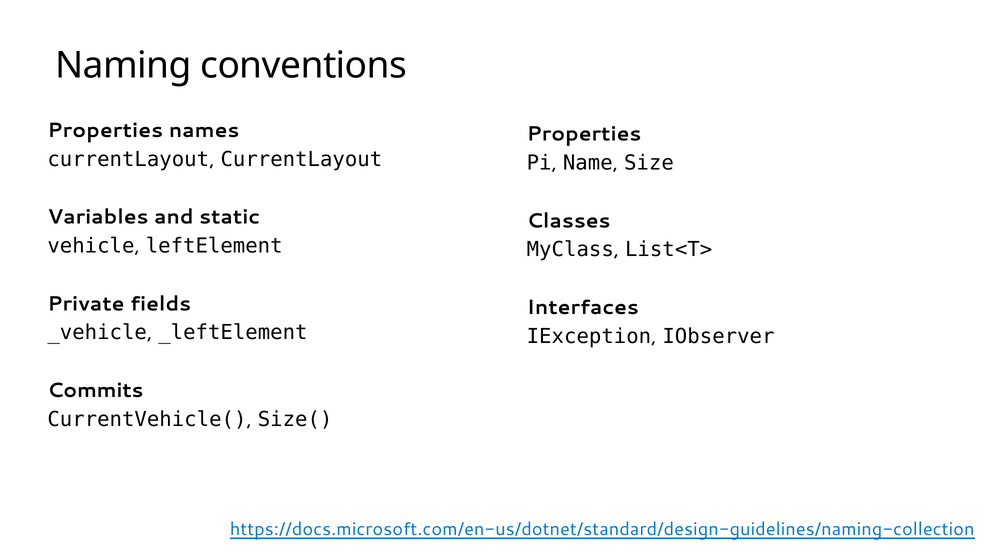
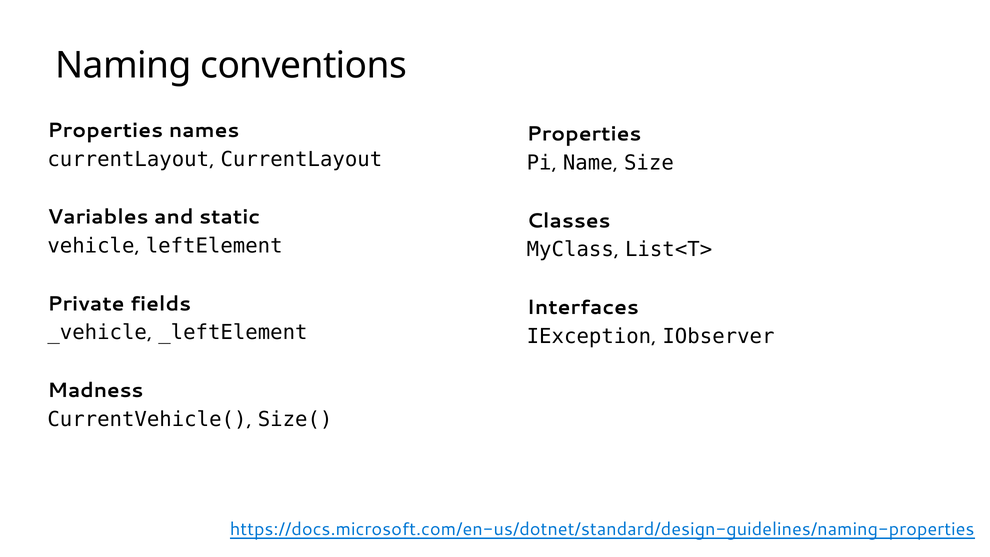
Commits: Commits -> Madness
https://docs.microsoft.com/en-us/dotnet/standard/design-guidelines/naming-collection: https://docs.microsoft.com/en-us/dotnet/standard/design-guidelines/naming-collection -> https://docs.microsoft.com/en-us/dotnet/standard/design-guidelines/naming-properties
